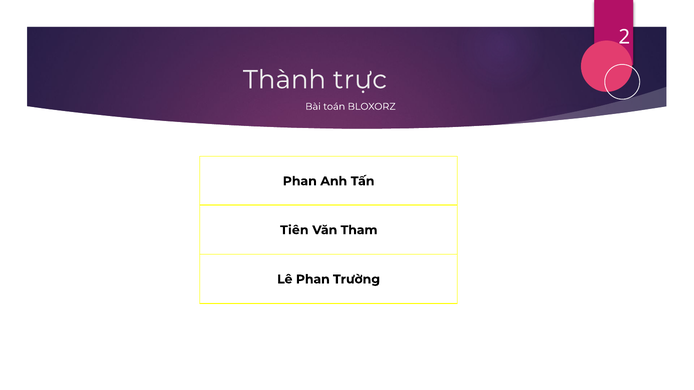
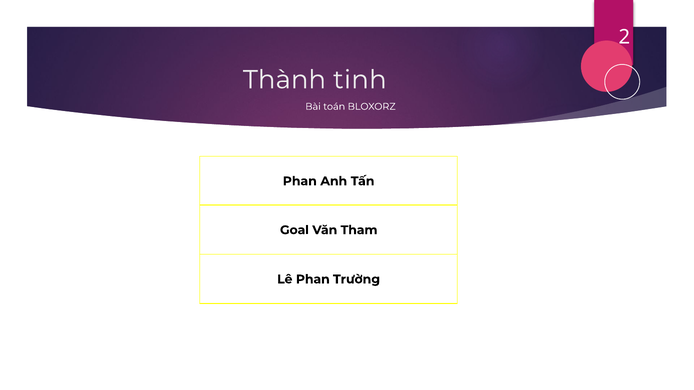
trực: trực -> tinh
Tiên: Tiên -> Goal
